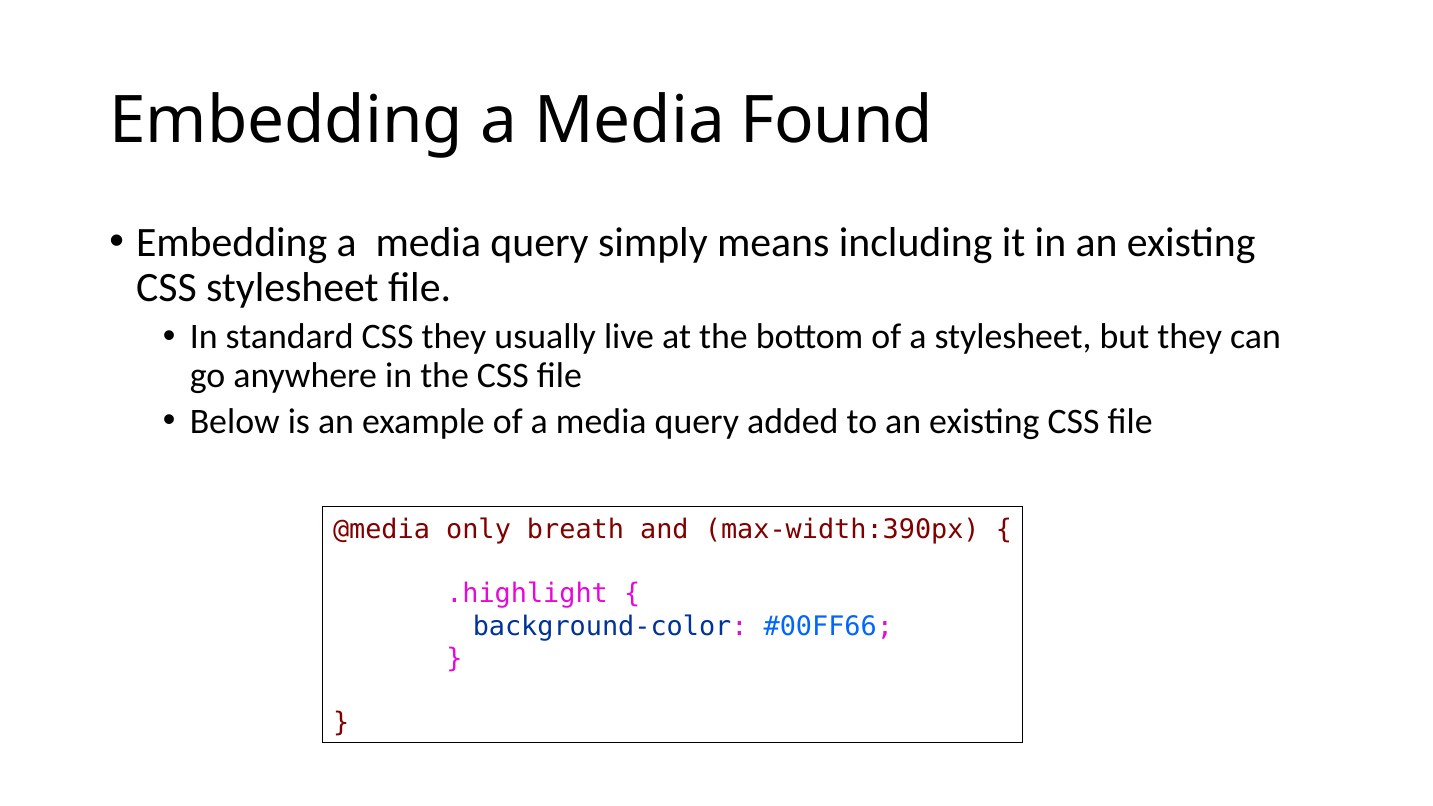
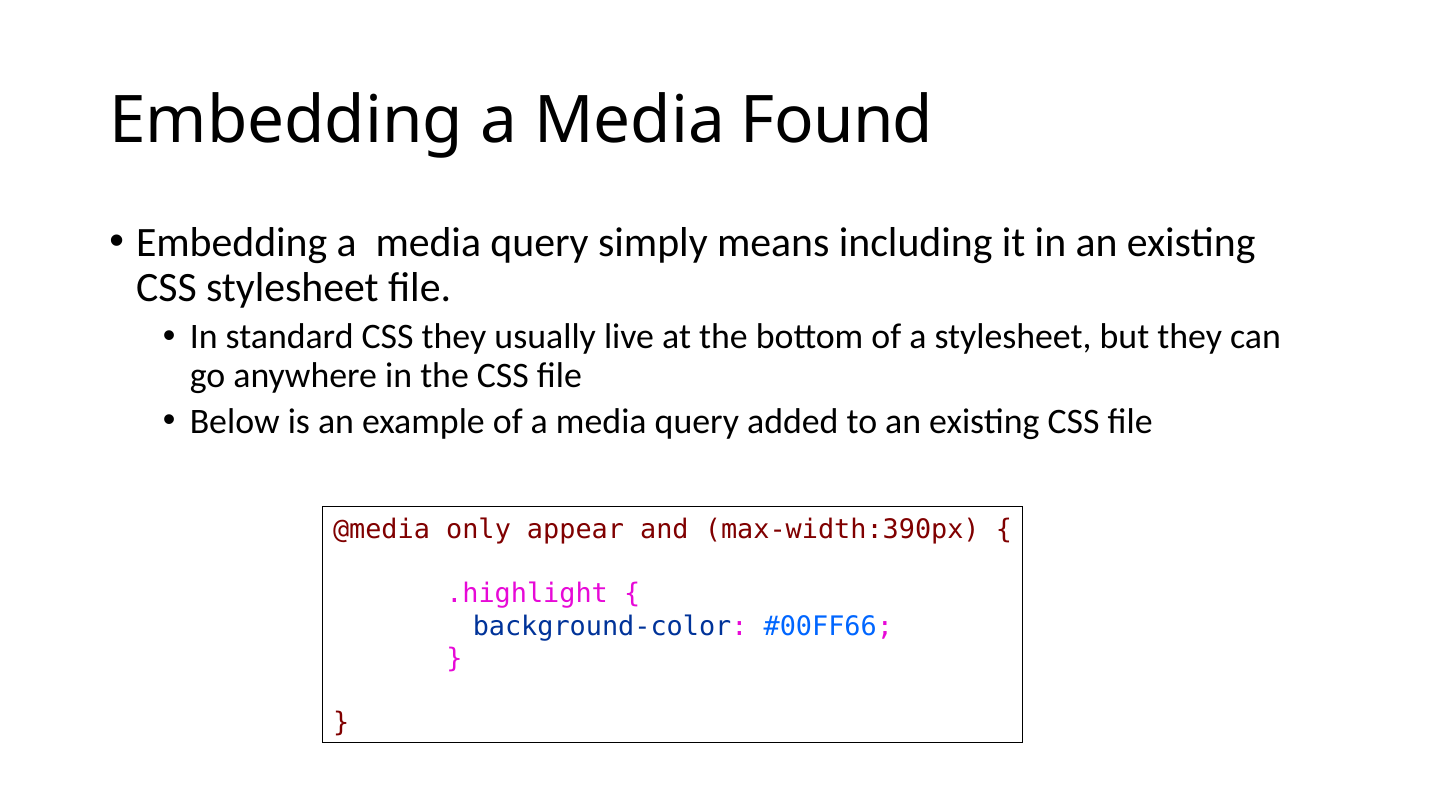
breath: breath -> appear
